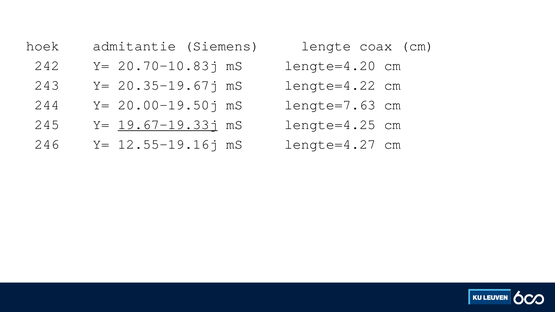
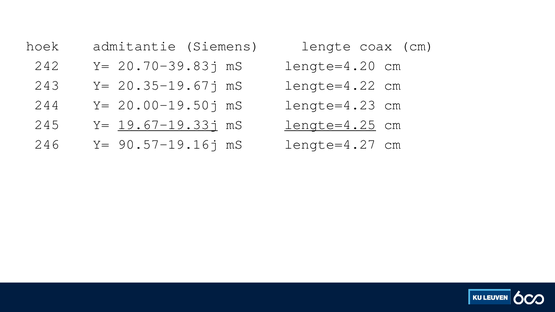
20.70-10.83j: 20.70-10.83j -> 20.70-39.83j
lengte=7.63: lengte=7.63 -> lengte=4.23
lengte=4.25 underline: none -> present
12.55-19.16j: 12.55-19.16j -> 90.57-19.16j
